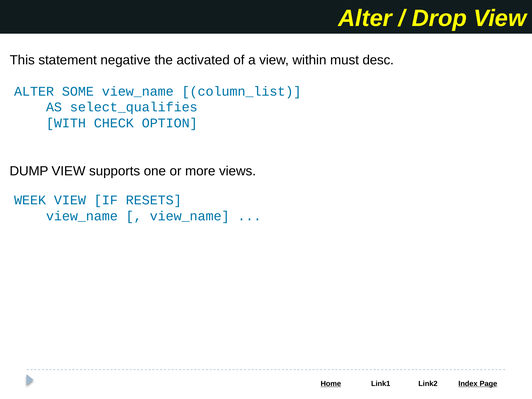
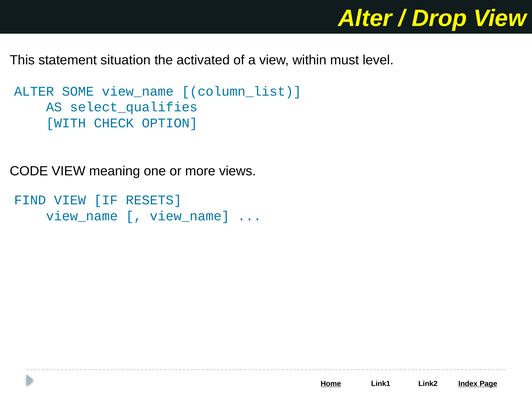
negative: negative -> situation
desc: desc -> level
DUMP: DUMP -> CODE
supports: supports -> meaning
WEEK: WEEK -> FIND
